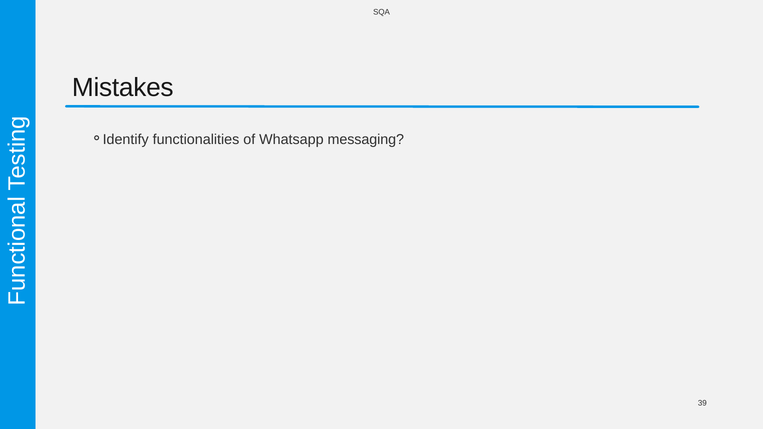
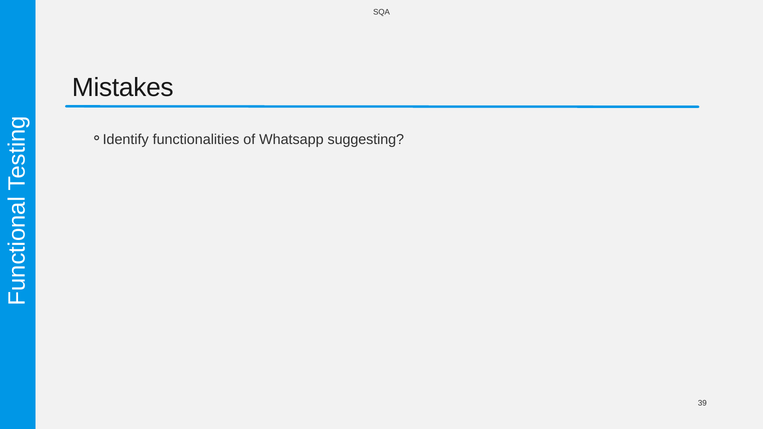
messaging: messaging -> suggesting
